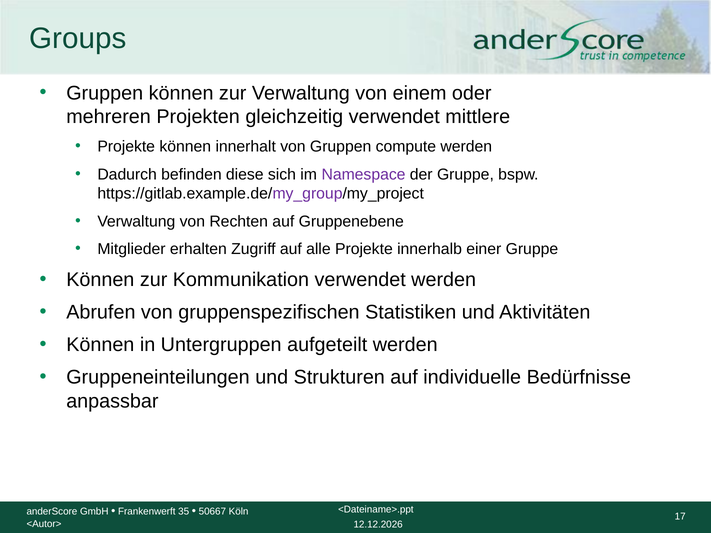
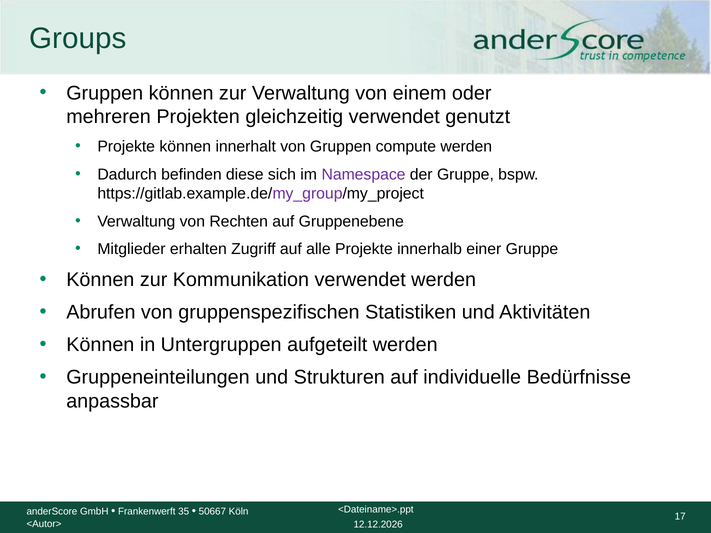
mittlere: mittlere -> genutzt
